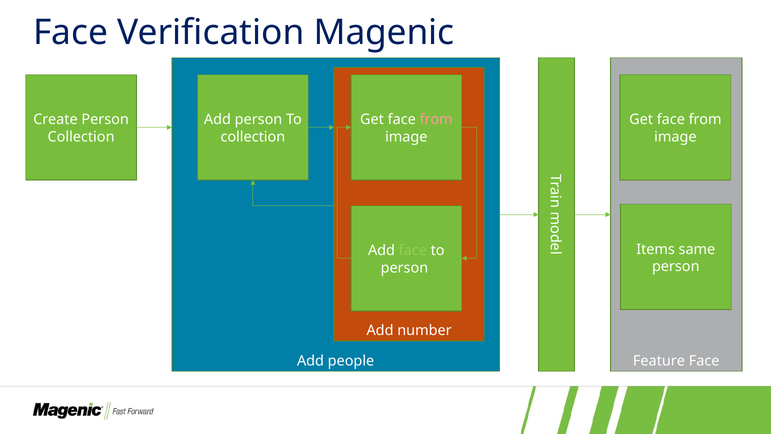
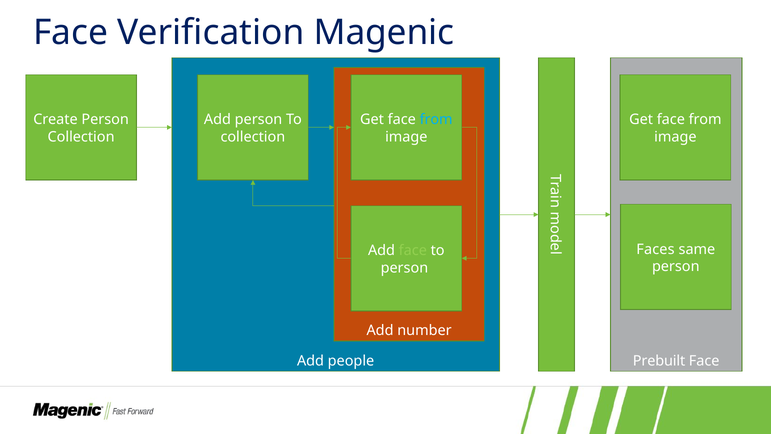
from at (436, 120) colour: pink -> light blue
Items: Items -> Faces
Feature: Feature -> Prebuilt
